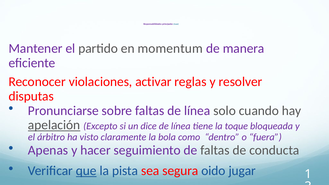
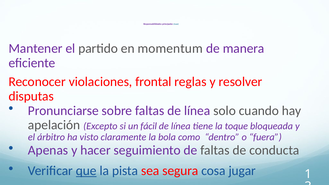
activar: activar -> frontal
apelación underline: present -> none
dice: dice -> fácil
oido: oido -> cosa
